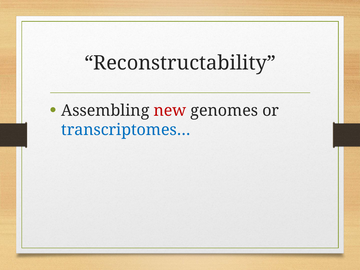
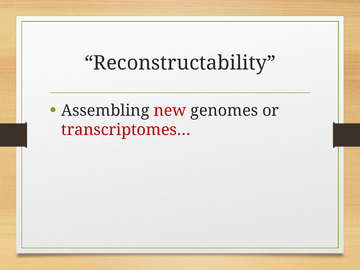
transcriptomes… colour: blue -> red
